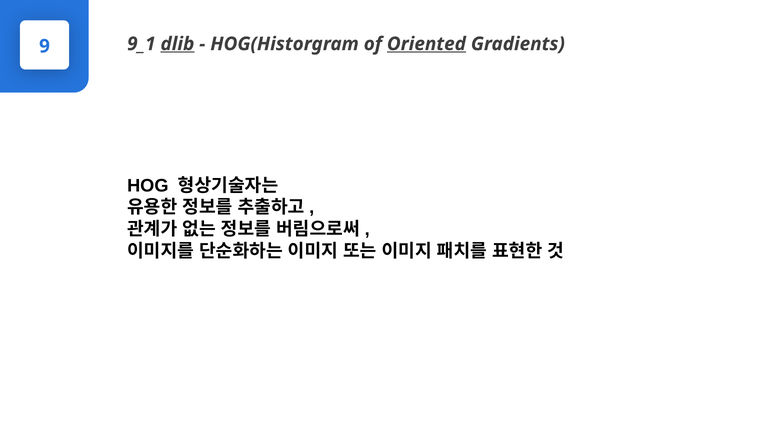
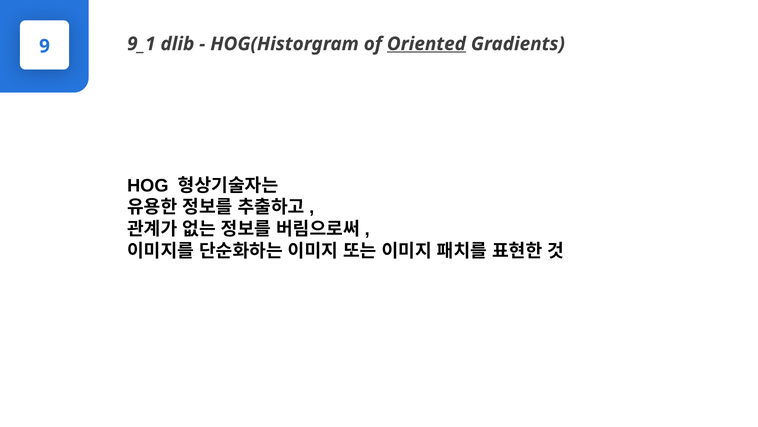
dlib underline: present -> none
